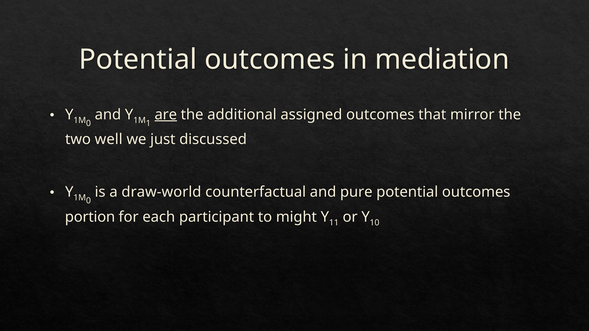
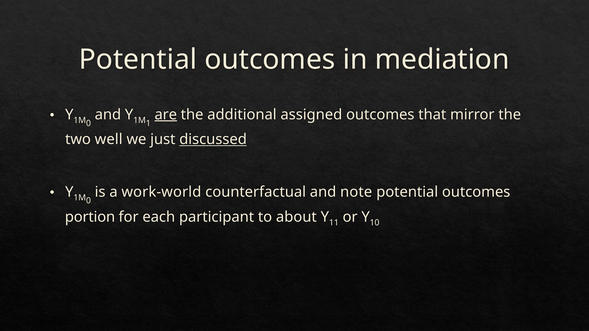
discussed underline: none -> present
draw-world: draw-world -> work-world
pure: pure -> note
might: might -> about
